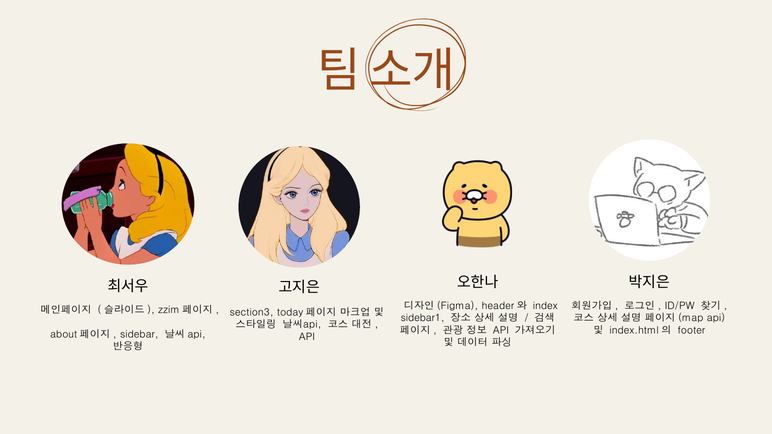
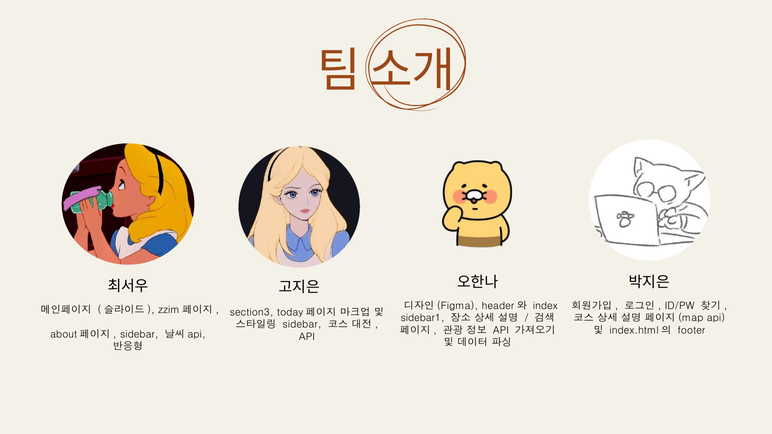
날씨api at (302, 325): 날씨api -> sidebar
